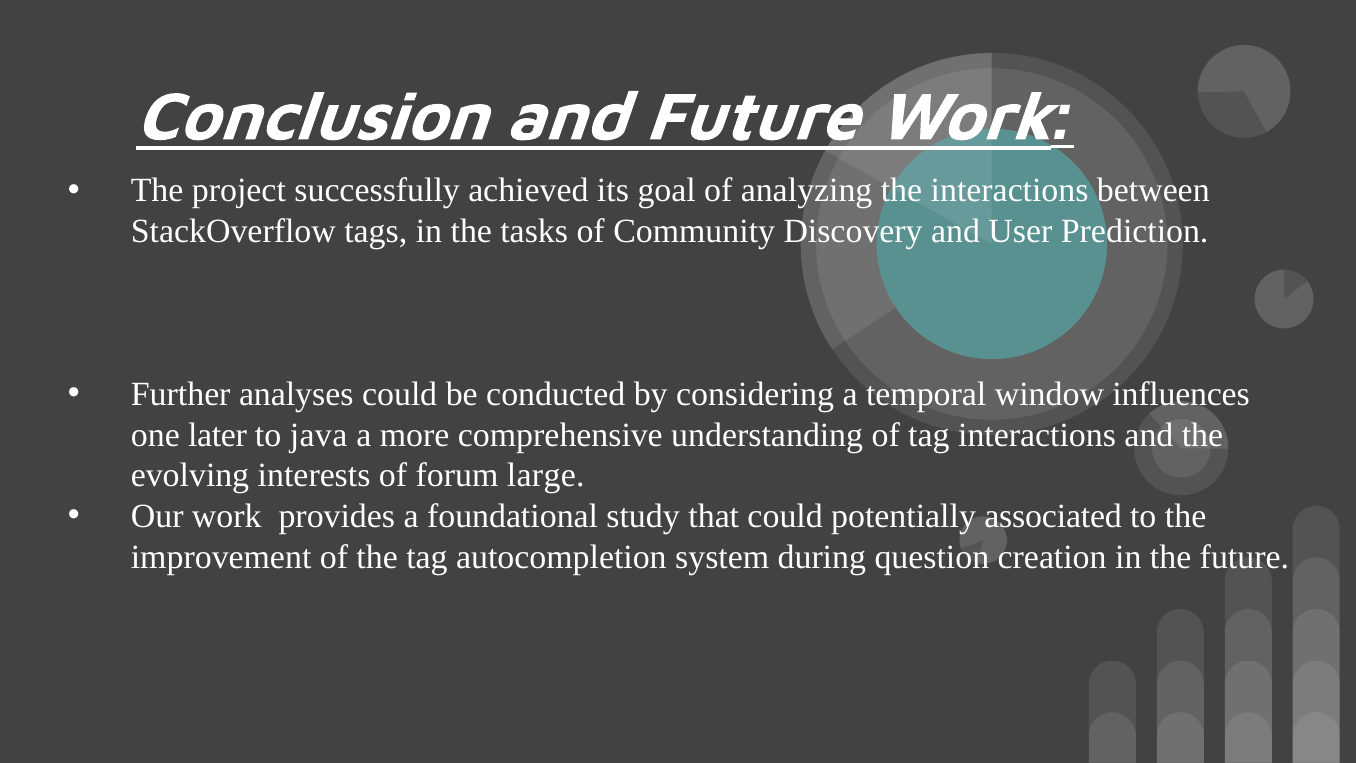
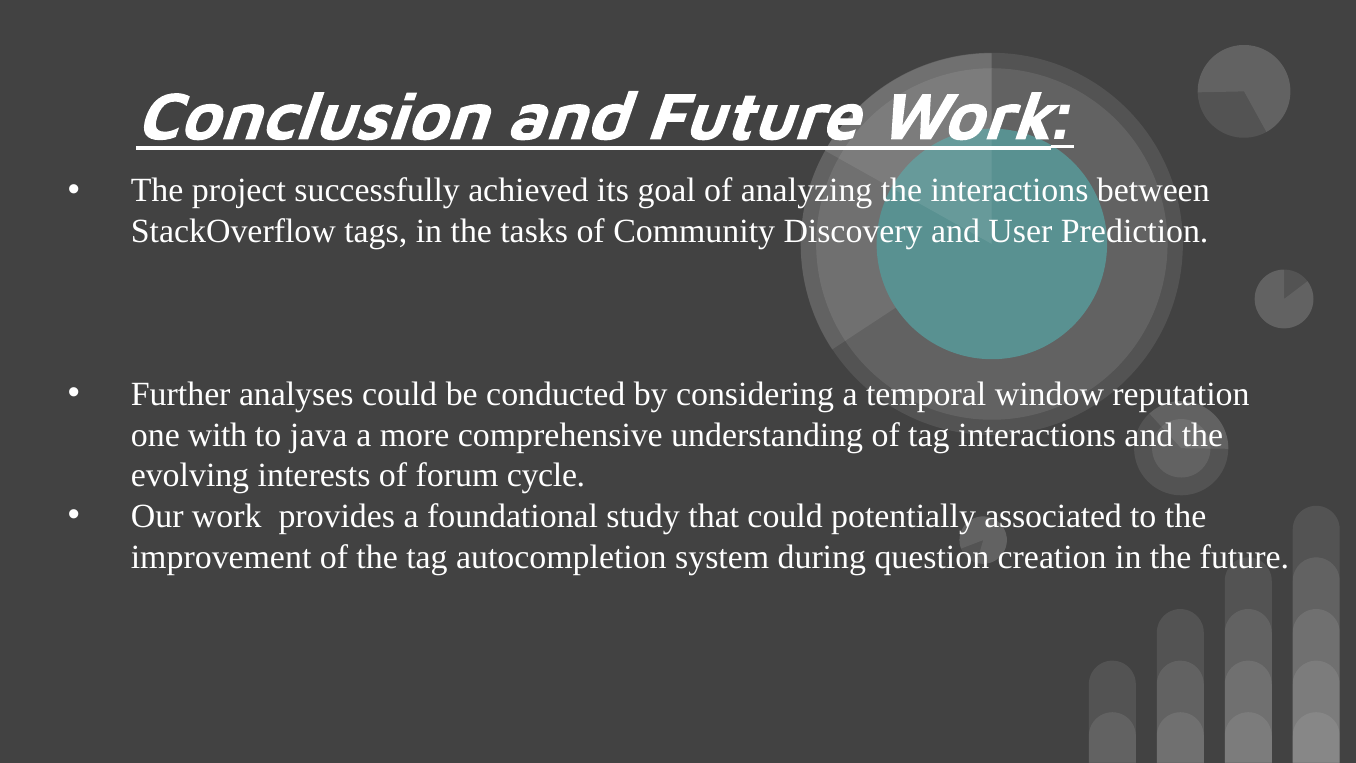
influences: influences -> reputation
later: later -> with
large: large -> cycle
